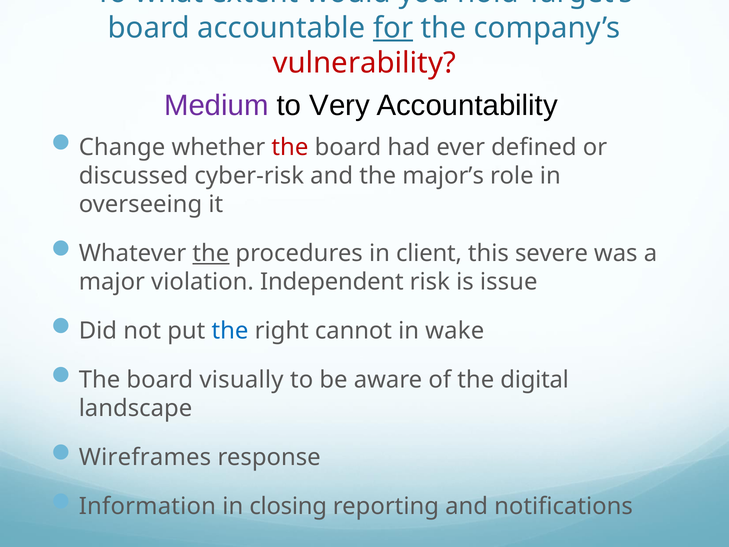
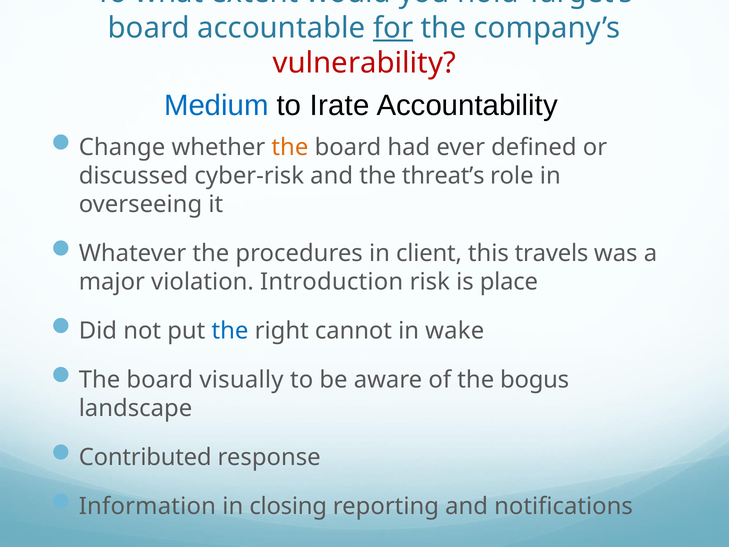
Medium colour: purple -> blue
Very: Very -> Irate
the at (290, 147) colour: red -> orange
major’s: major’s -> threat’s
the at (211, 253) underline: present -> none
severe: severe -> travels
Independent: Independent -> Introduction
issue: issue -> place
digital: digital -> bogus
Wireframes: Wireframes -> Contributed
